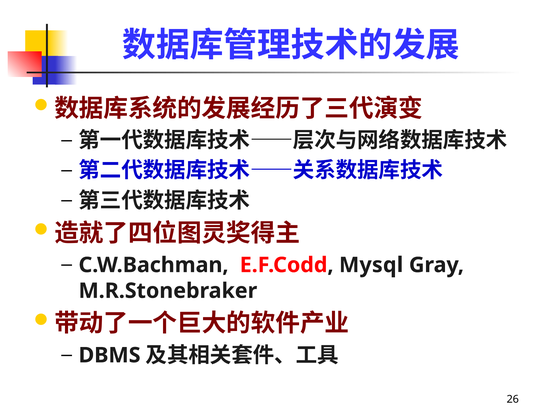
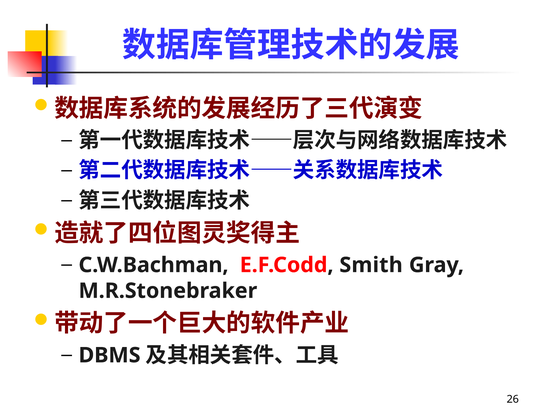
Mysql: Mysql -> Smith
